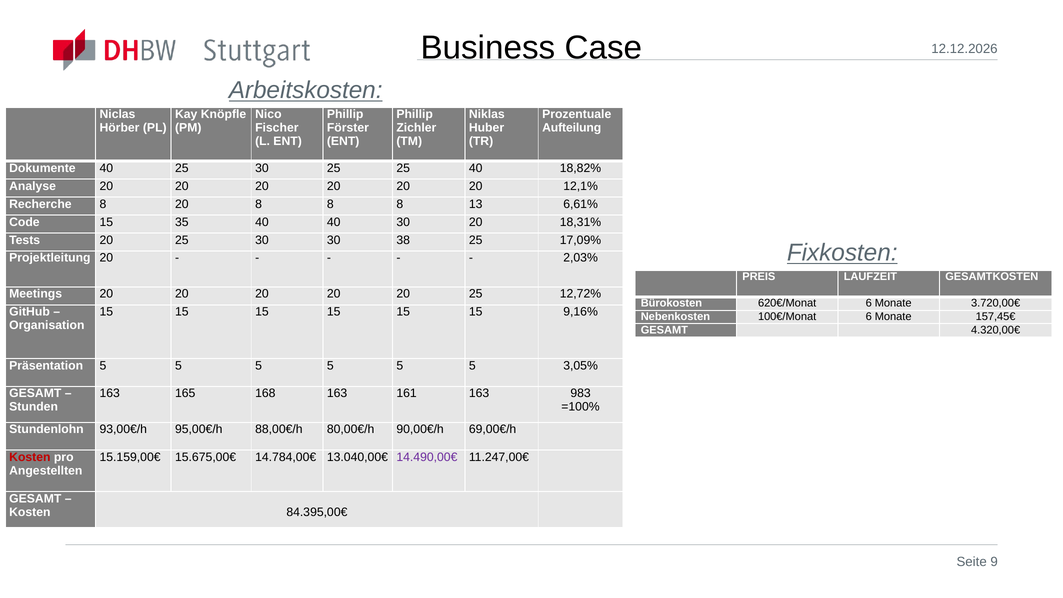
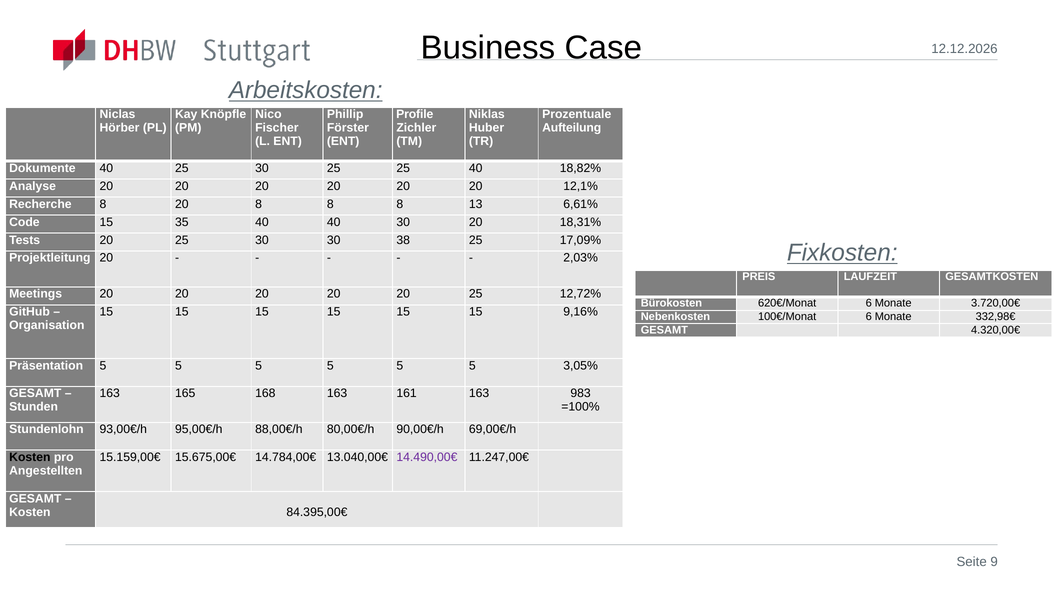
Phillip at (415, 114): Phillip -> Profile
157,45€: 157,45€ -> 332,98€
Kosten at (30, 457) colour: red -> black
